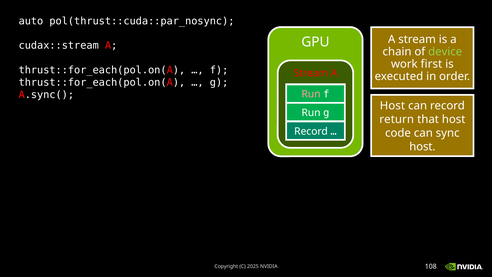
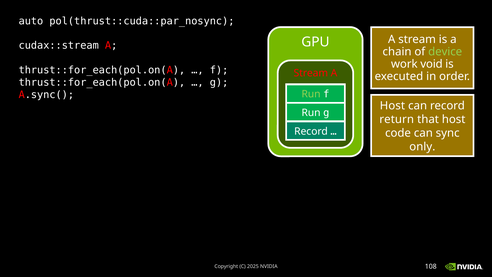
first: first -> void
Run at (311, 94) colour: pink -> light green
host at (422, 147): host -> only
